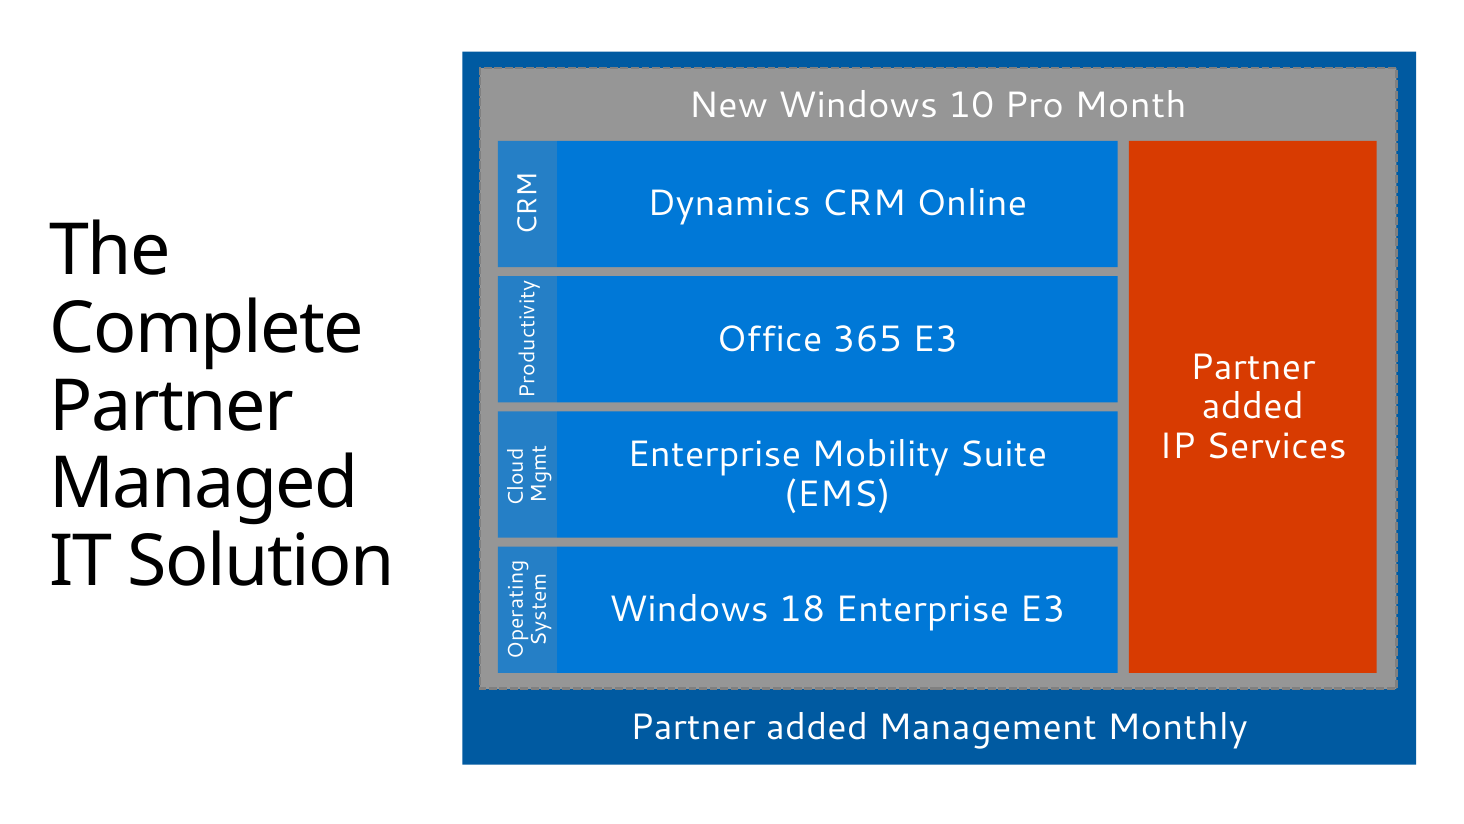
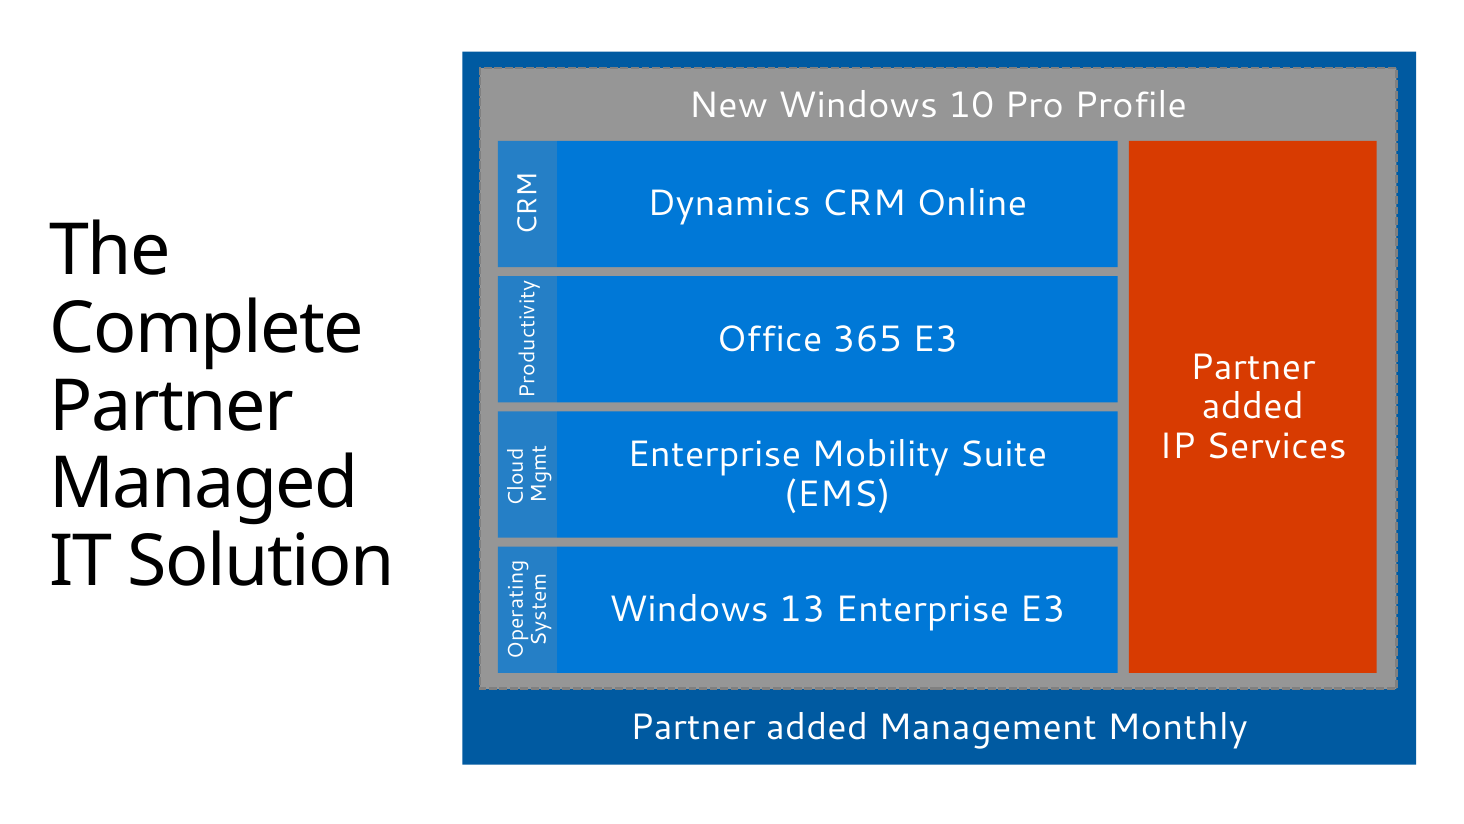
Month: Month -> Profile
18: 18 -> 13
